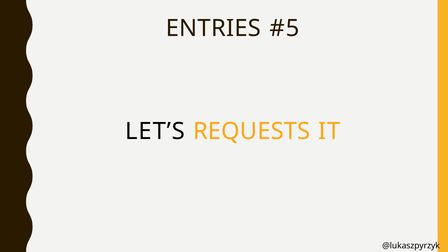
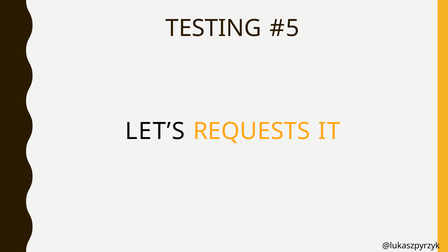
ENTRIES: ENTRIES -> TESTING
